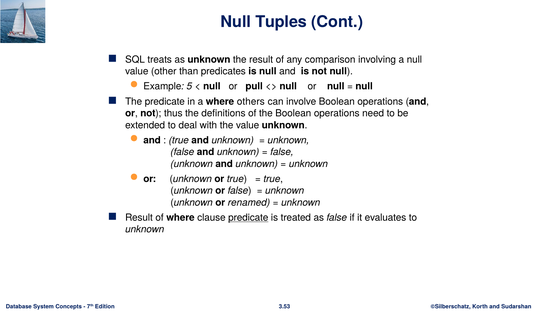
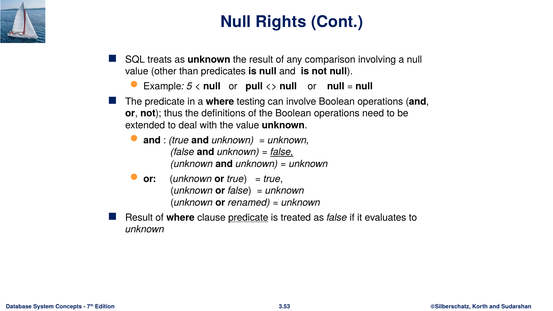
Tuples: Tuples -> Rights
others: others -> testing
false at (282, 152) underline: none -> present
